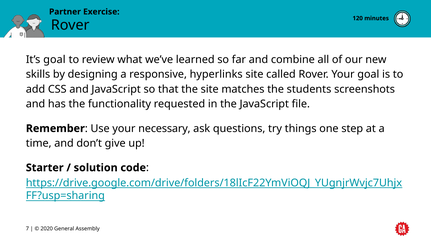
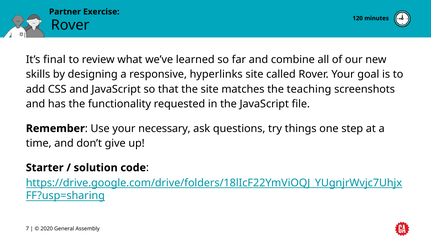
It’s goal: goal -> final
students: students -> teaching
